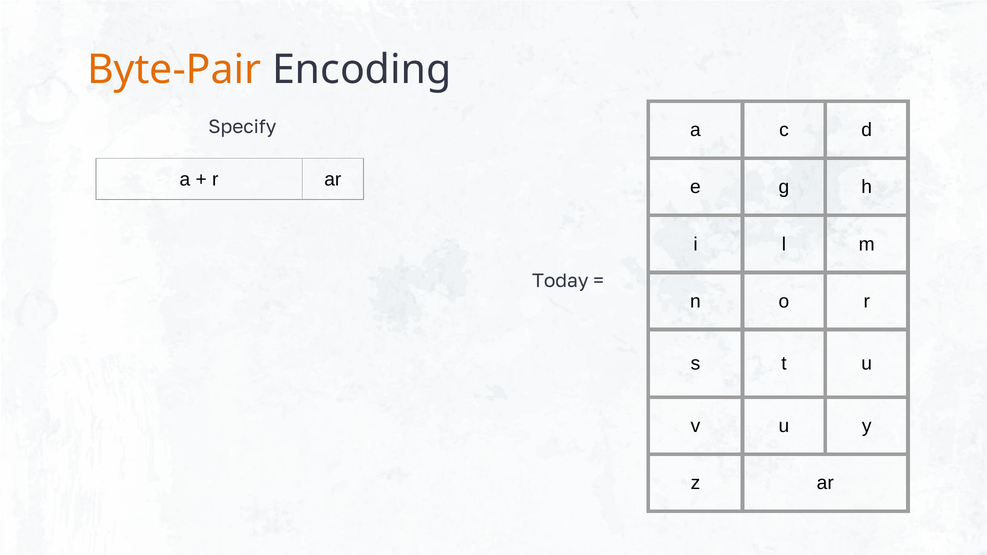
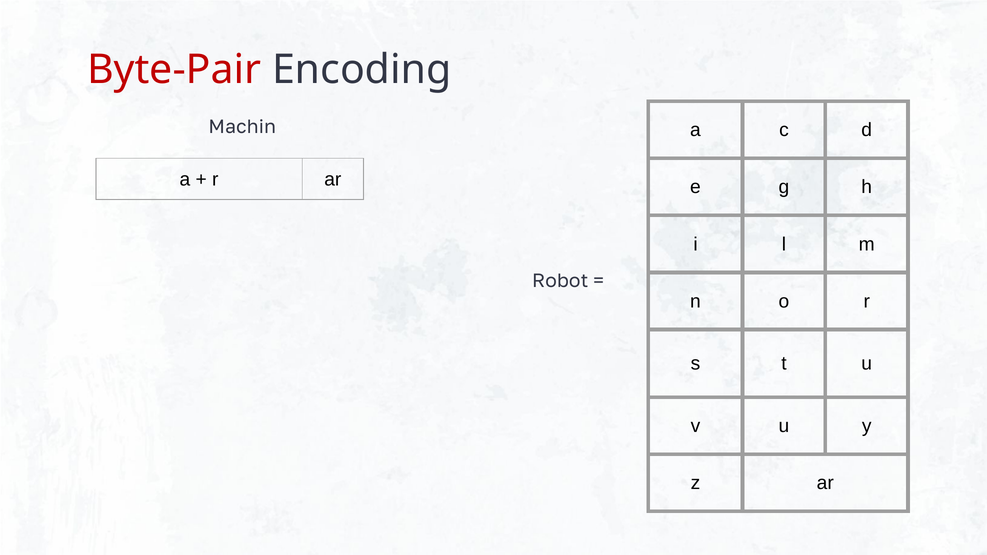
Byte-Pair colour: orange -> red
Specify: Specify -> Machin
Today: Today -> Robot
